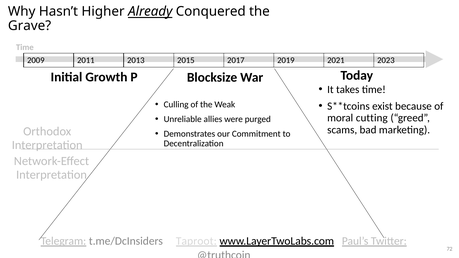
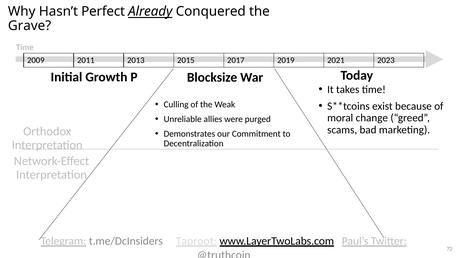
Higher: Higher -> Perfect
cutting: cutting -> change
